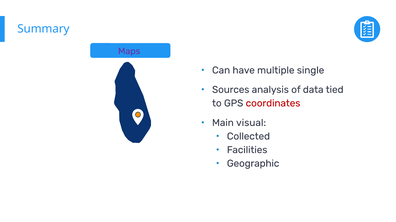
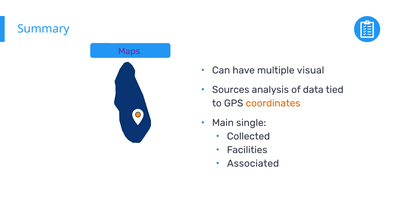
single: single -> visual
coordinates colour: red -> orange
visual: visual -> single
Geographic: Geographic -> Associated
